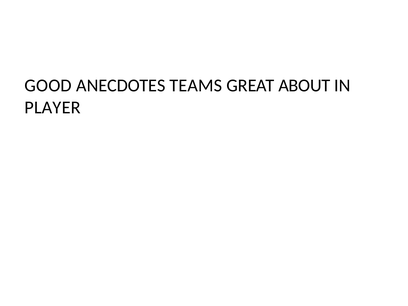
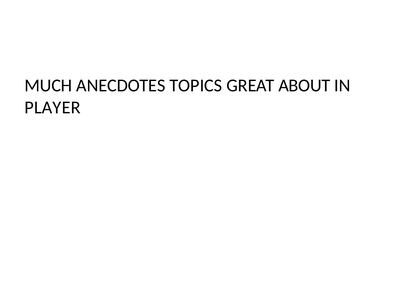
GOOD: GOOD -> MUCH
TEAMS: TEAMS -> TOPICS
